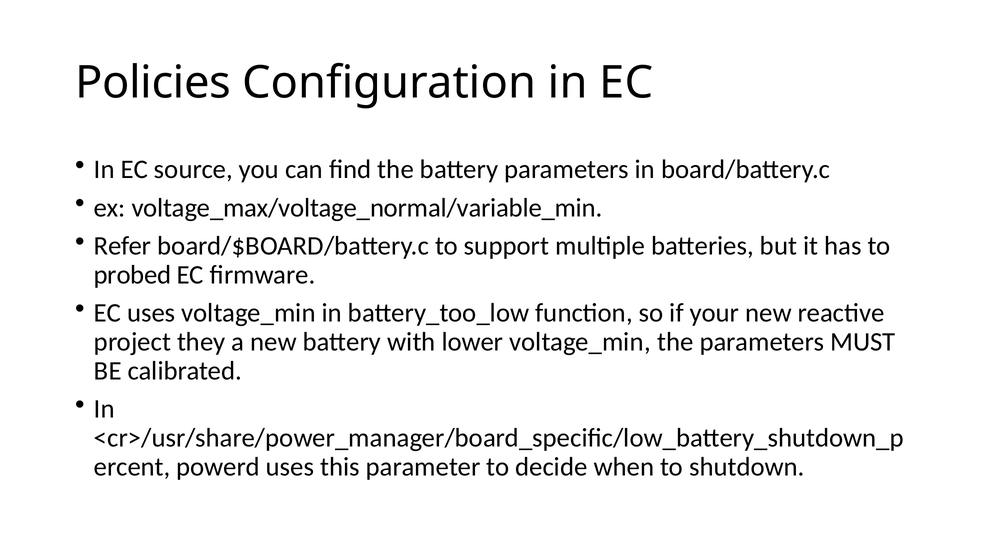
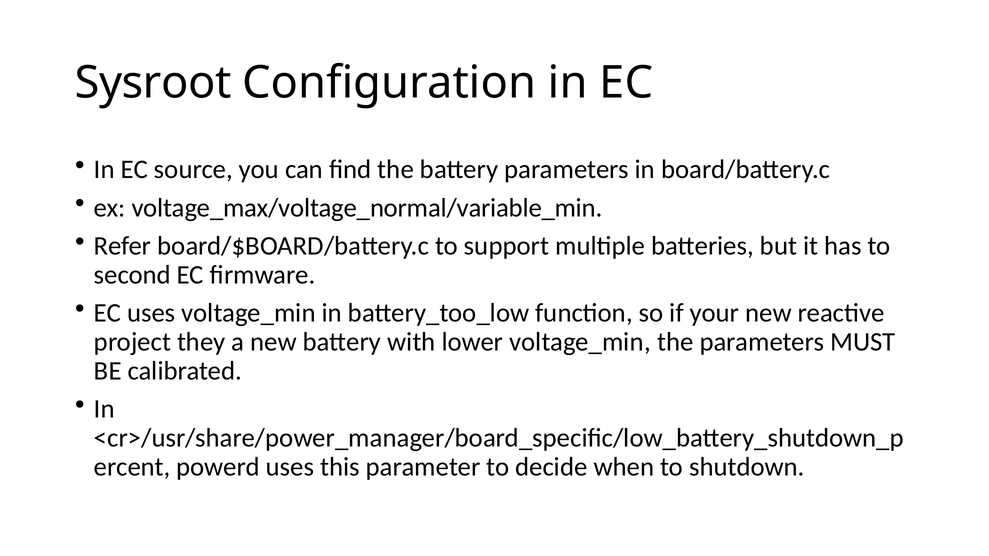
Policies: Policies -> Sysroot
probed: probed -> second
